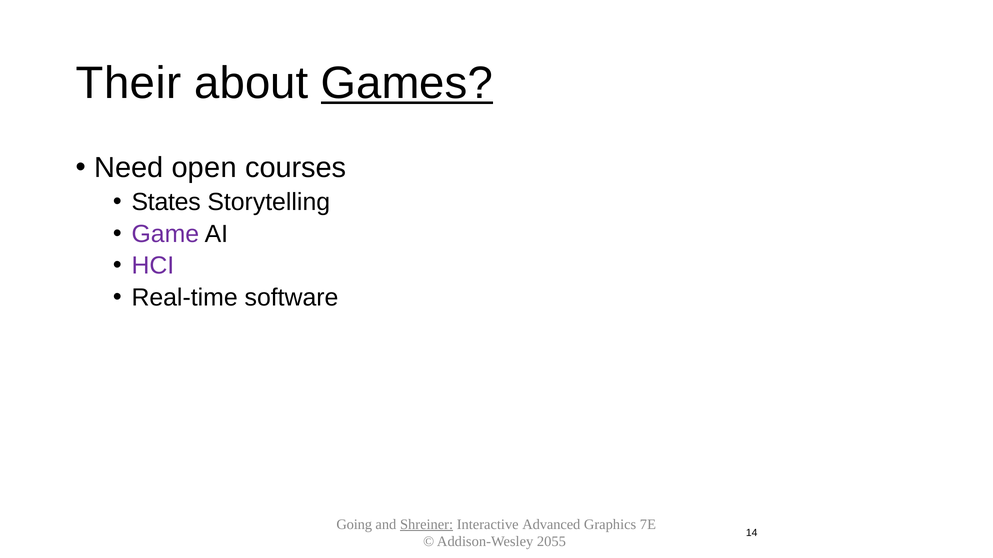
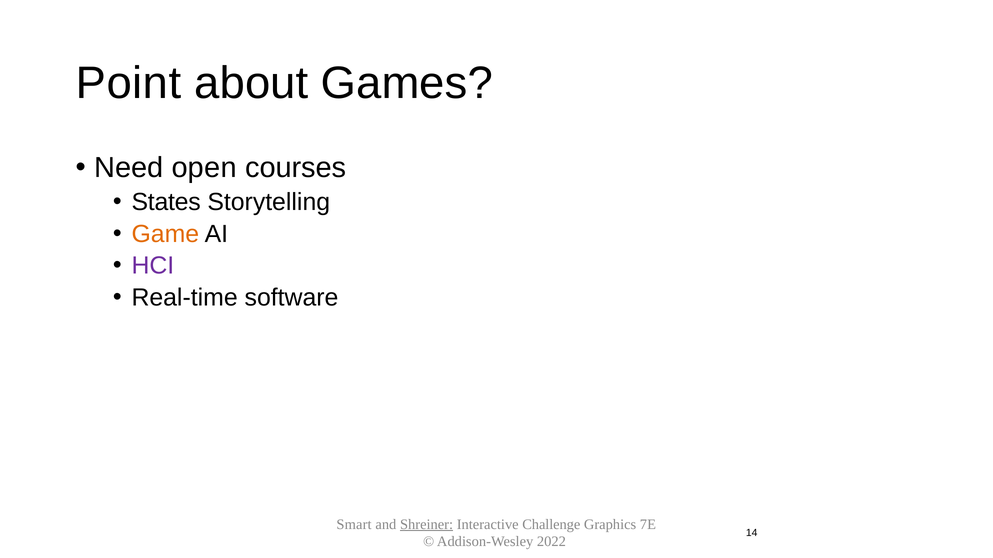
Their: Their -> Point
Games underline: present -> none
Game colour: purple -> orange
Going: Going -> Smart
Advanced: Advanced -> Challenge
2055: 2055 -> 2022
